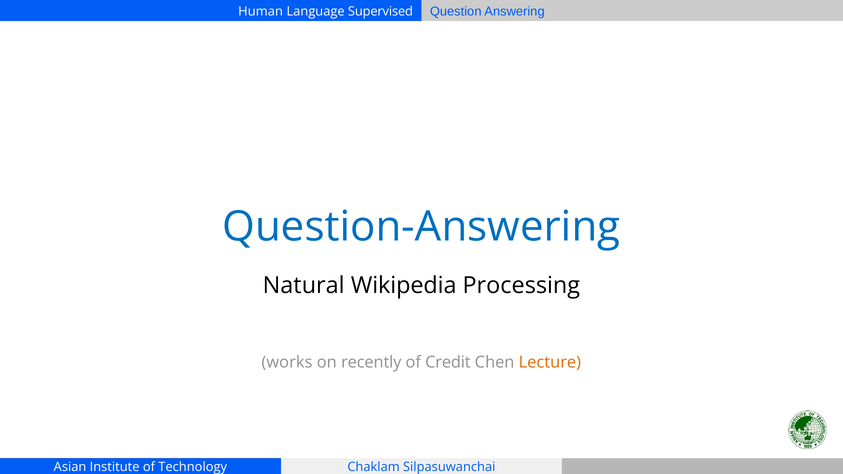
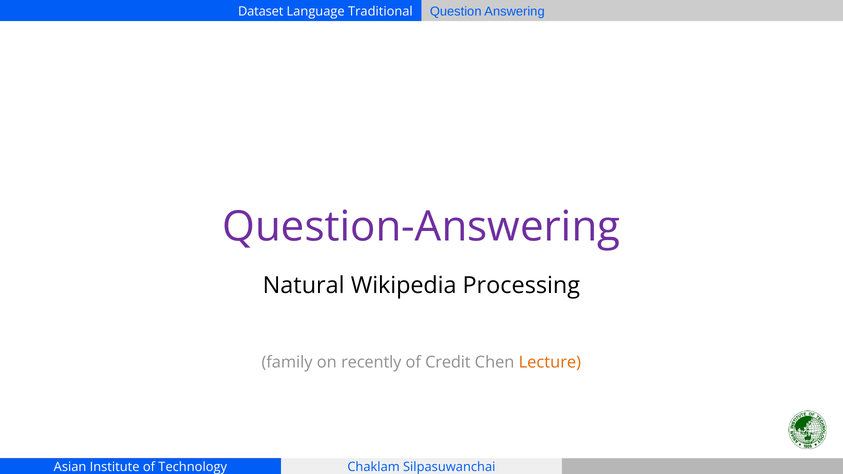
Human: Human -> Dataset
Supervised: Supervised -> Traditional
Question-Answering colour: blue -> purple
works: works -> family
